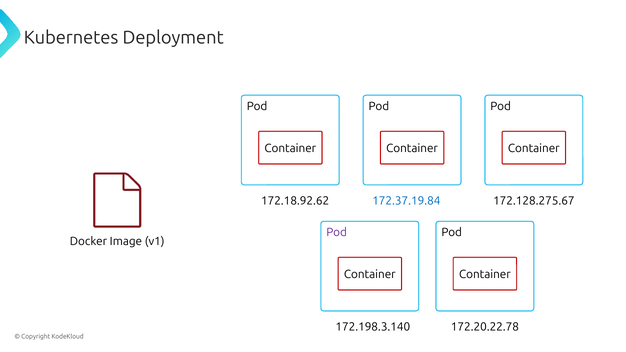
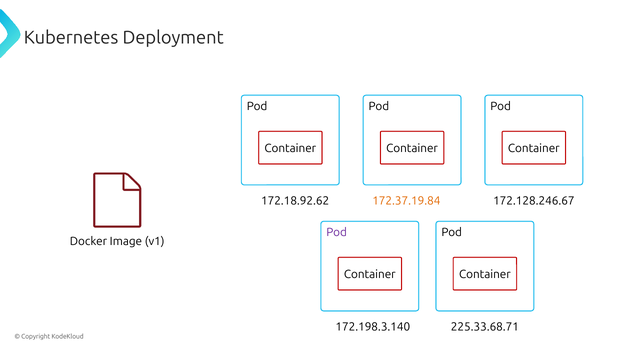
172.37.19.84 colour: blue -> orange
172.128.275.67: 172.128.275.67 -> 172.128.246.67
172.20.22.78: 172.20.22.78 -> 225.33.68.71
